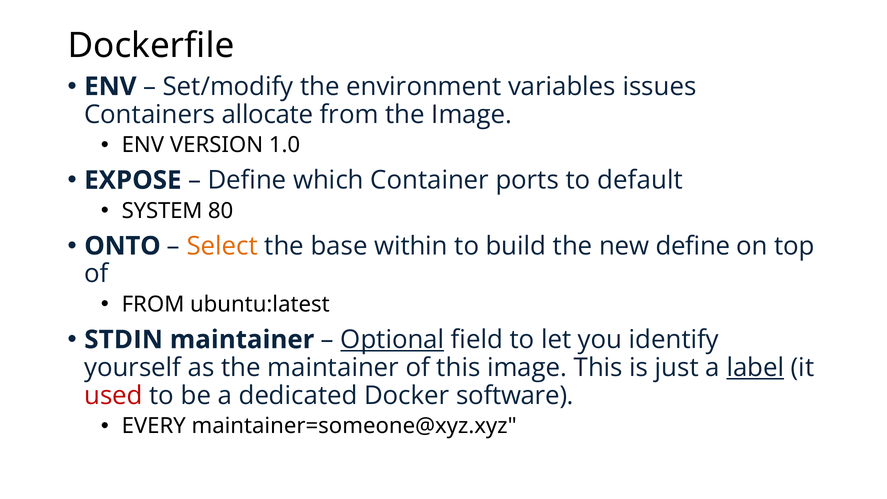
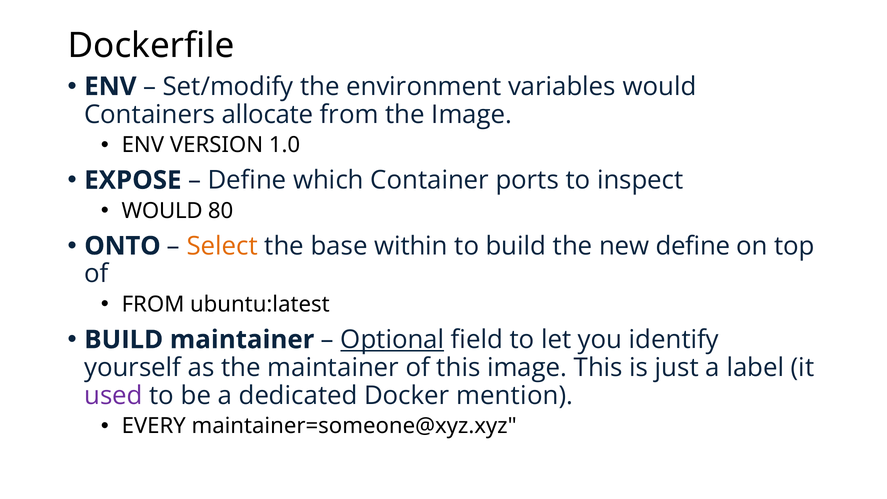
variables issues: issues -> would
default: default -> inspect
SYSTEM at (162, 211): SYSTEM -> WOULD
STDIN at (124, 340): STDIN -> BUILD
label underline: present -> none
used colour: red -> purple
software: software -> mention
